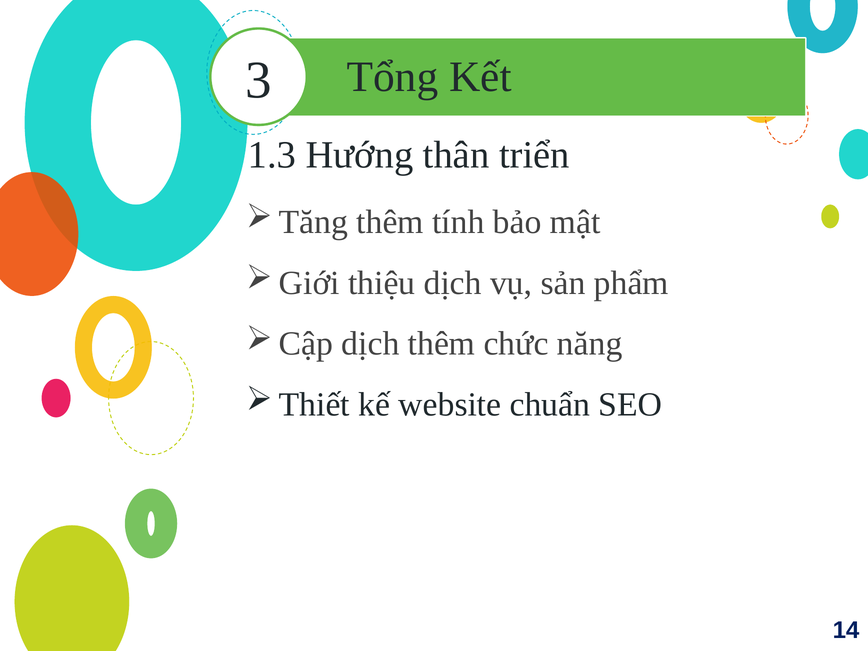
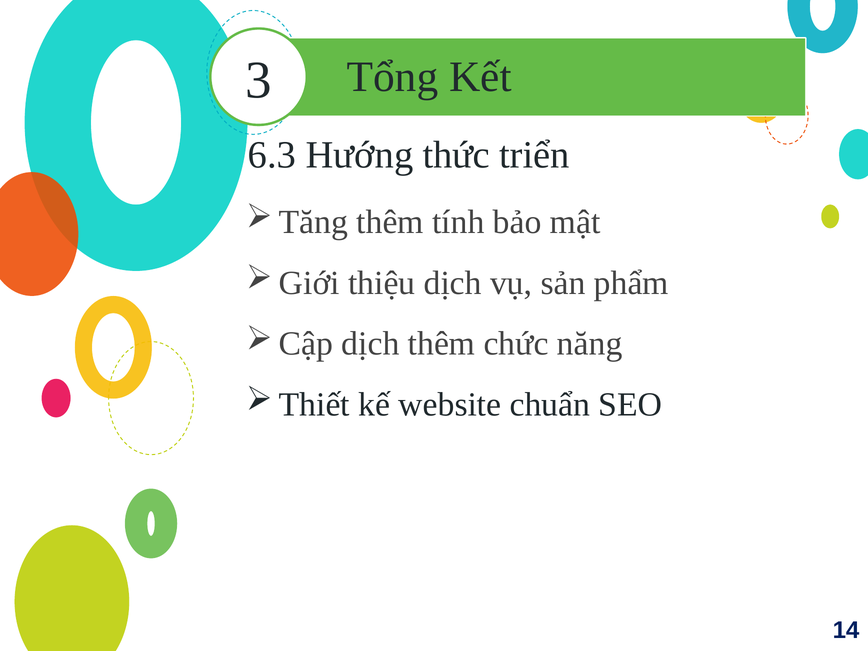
1.3: 1.3 -> 6.3
thân: thân -> thức
